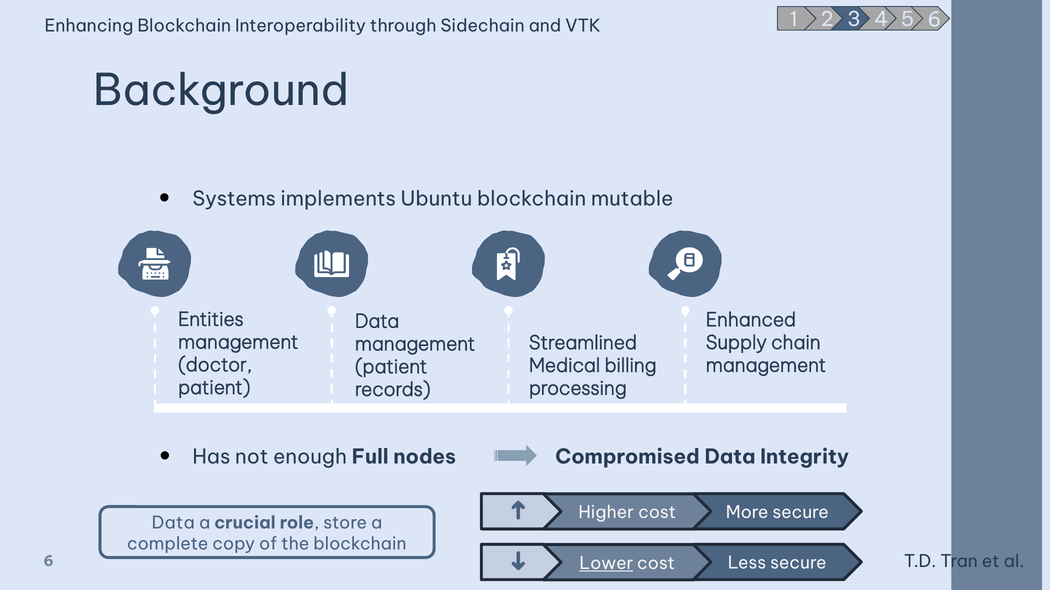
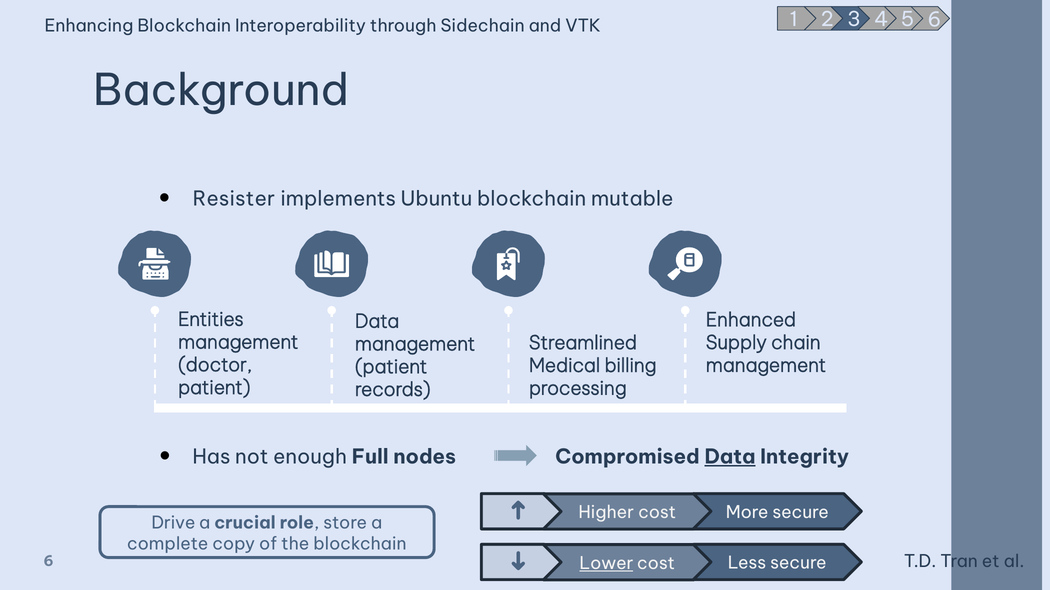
Systems: Systems -> Resister
Data at (730, 457) underline: none -> present
Data at (173, 523): Data -> Drive
